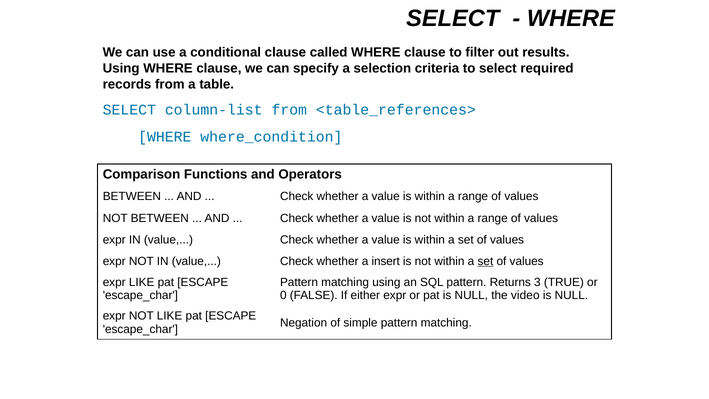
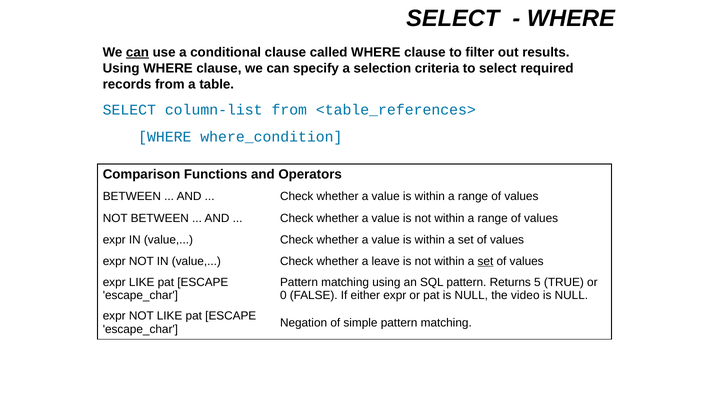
can at (137, 52) underline: none -> present
insert: insert -> leave
3: 3 -> 5
